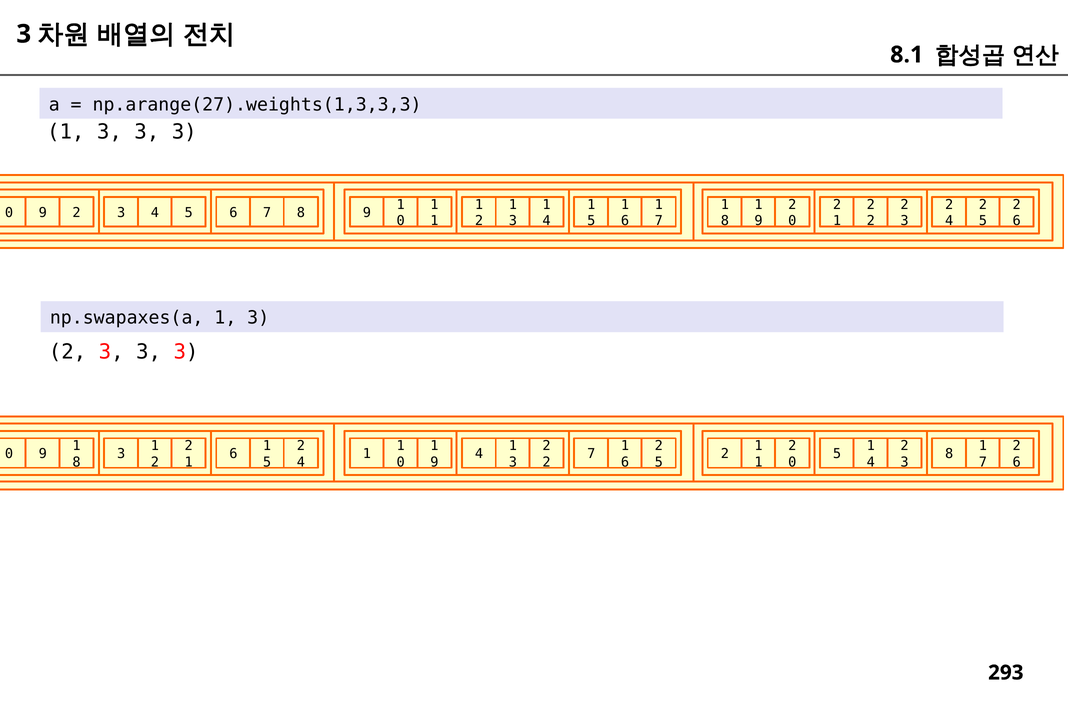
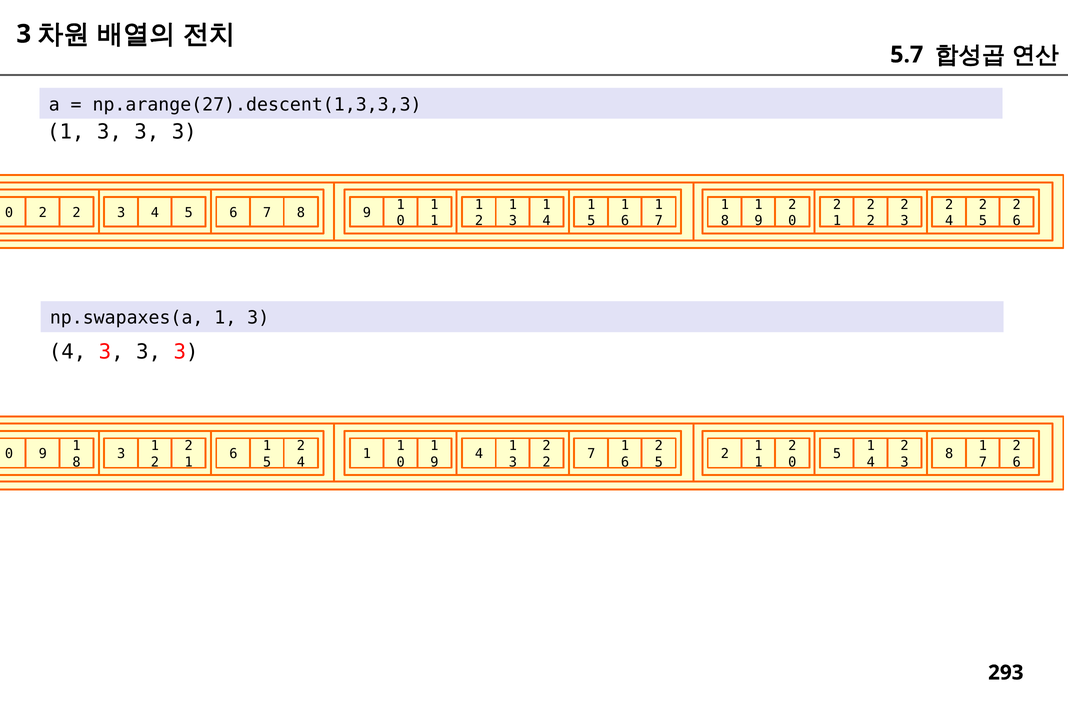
8.1: 8.1 -> 5.7
np.arange(27).weights(1,3,3,3: np.arange(27).weights(1,3,3,3 -> np.arange(27).descent(1,3,3,3
9 at (43, 213): 9 -> 2
2 at (68, 352): 2 -> 4
